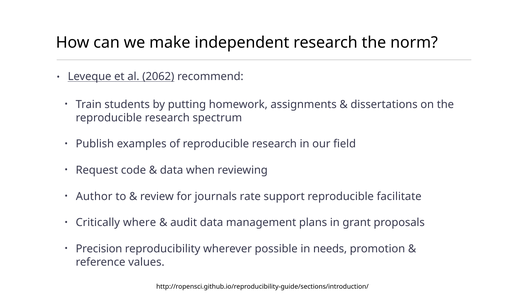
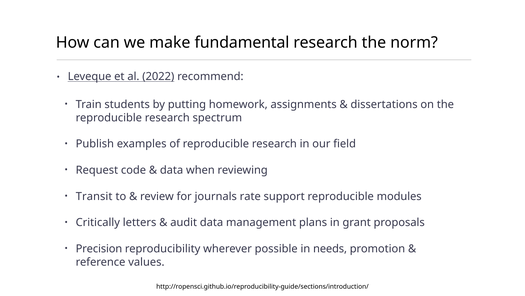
independent: independent -> fundamental
2062: 2062 -> 2022
Author: Author -> Transit
facilitate: facilitate -> modules
where: where -> letters
